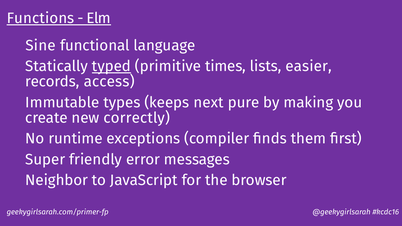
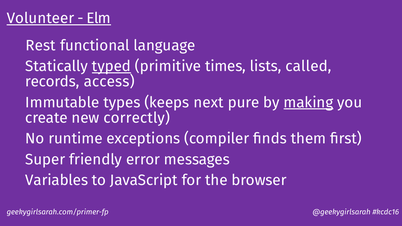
Functions: Functions -> Volunteer
Sine: Sine -> Rest
easier: easier -> called
making underline: none -> present
Neighbor: Neighbor -> Variables
